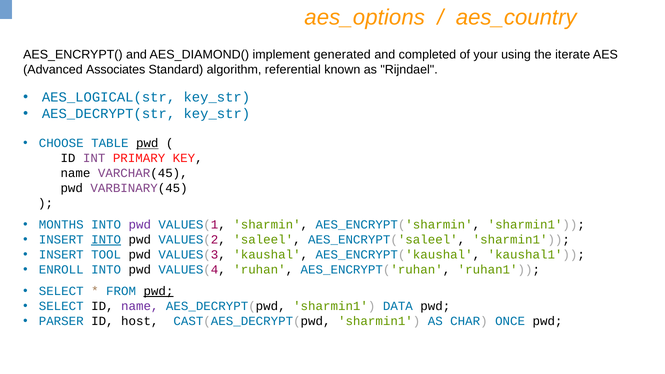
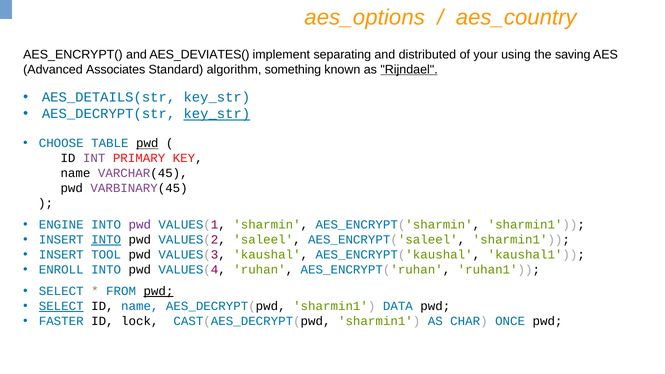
AES_DIAMOND(: AES_DIAMOND( -> AES_DEVIATES(
generated: generated -> separating
completed: completed -> distributed
iterate: iterate -> saving
referential: referential -> something
Rijndael underline: none -> present
AES_LOGICAL(str: AES_LOGICAL(str -> AES_DETAILS(str
key_str at (217, 114) underline: none -> present
MONTHS: MONTHS -> ENGINE
SELECT at (61, 306) underline: none -> present
name at (140, 306) colour: purple -> blue
PARSER: PARSER -> FASTER
host: host -> lock
